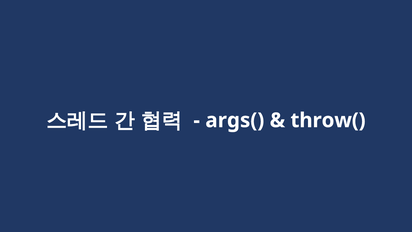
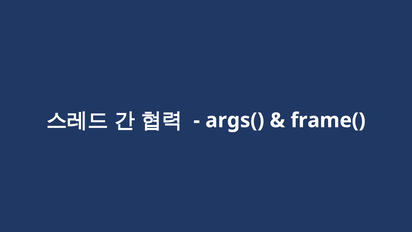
throw(: throw( -> frame(
